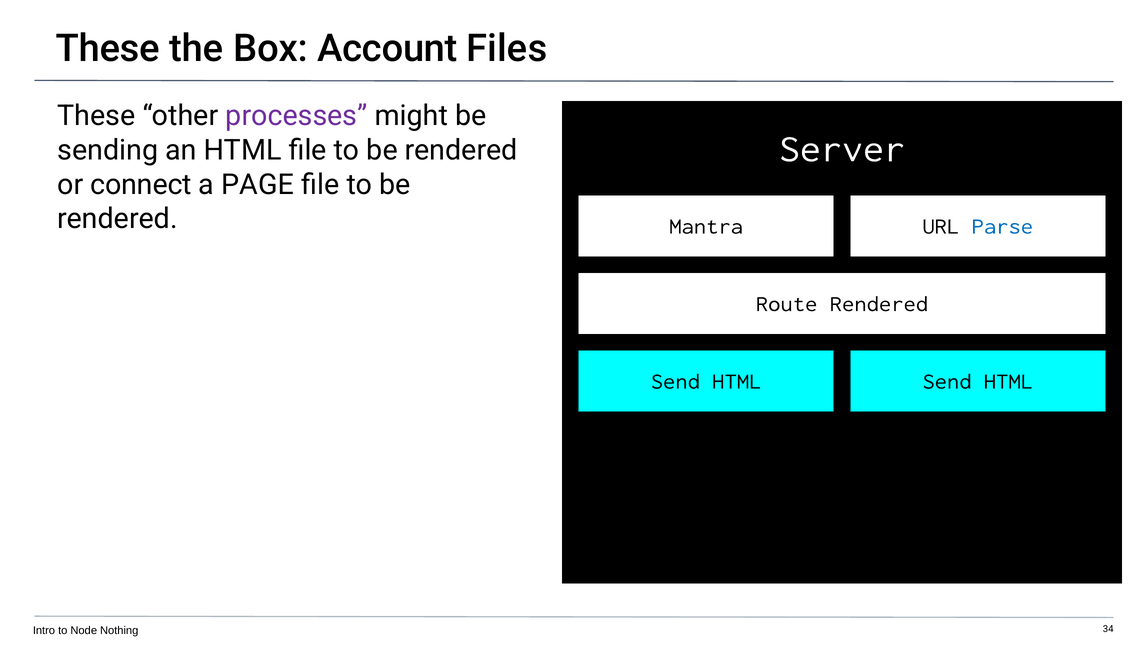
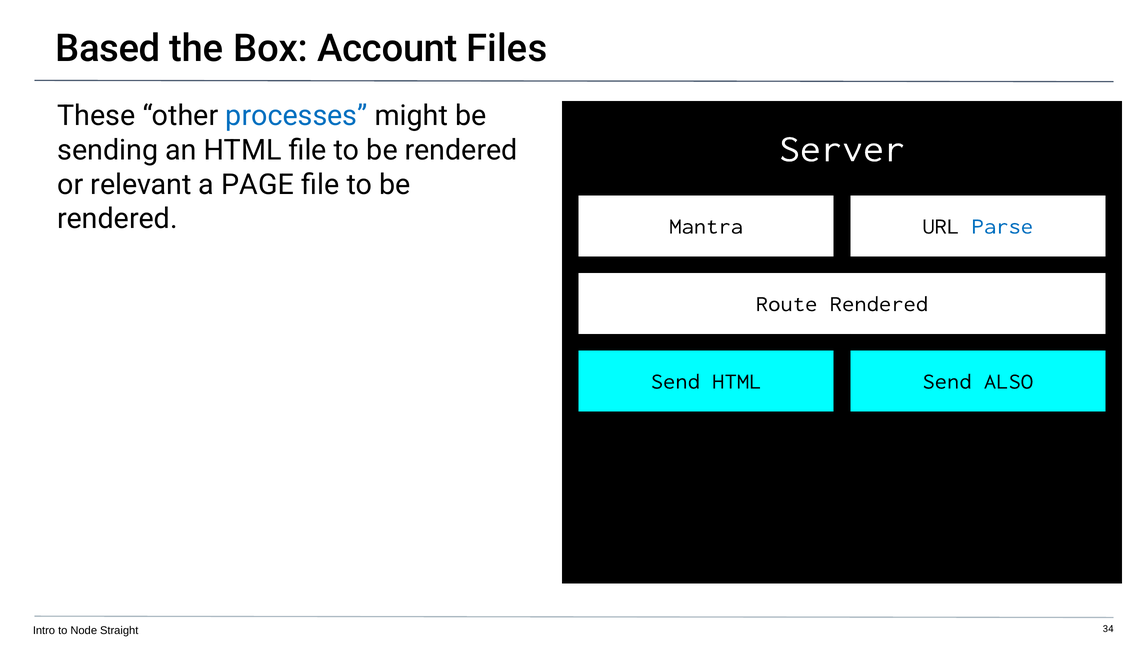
These at (108, 49): These -> Based
processes colour: purple -> blue
connect: connect -> relevant
HTML Send HTML: HTML -> ALSO
Nothing: Nothing -> Straight
